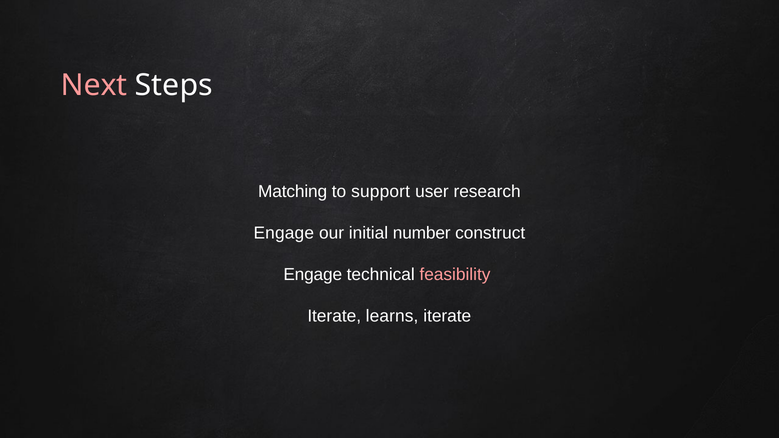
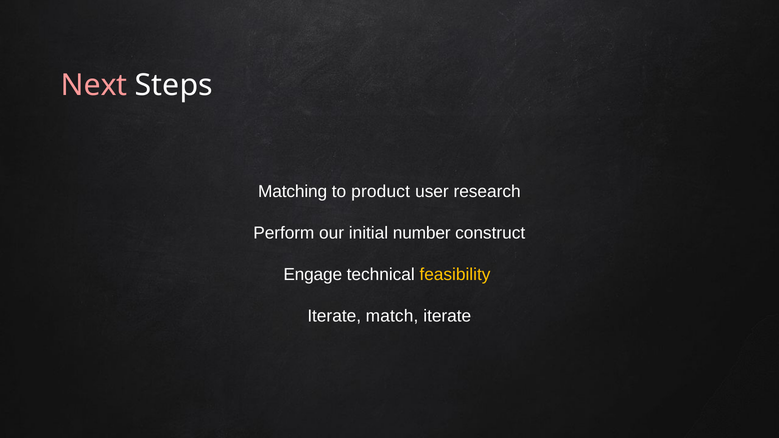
support: support -> product
Engage at (284, 233): Engage -> Perform
feasibility colour: pink -> yellow
learns: learns -> match
